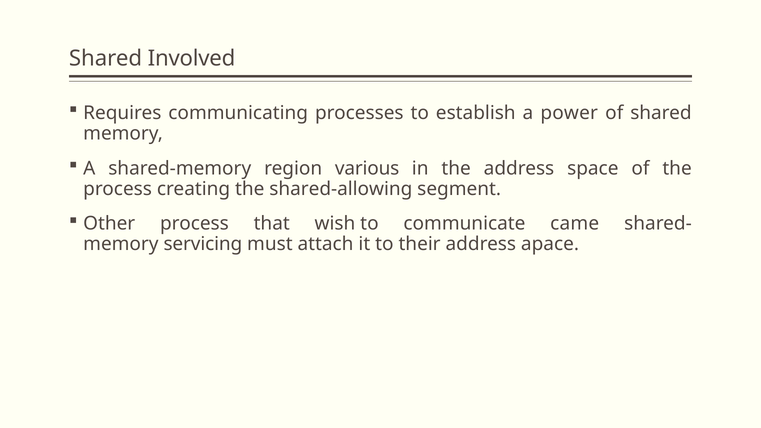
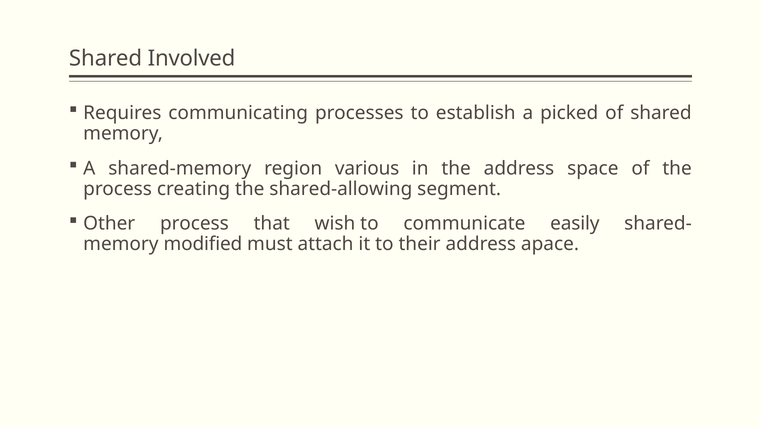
power: power -> picked
came: came -> easily
servicing: servicing -> modified
